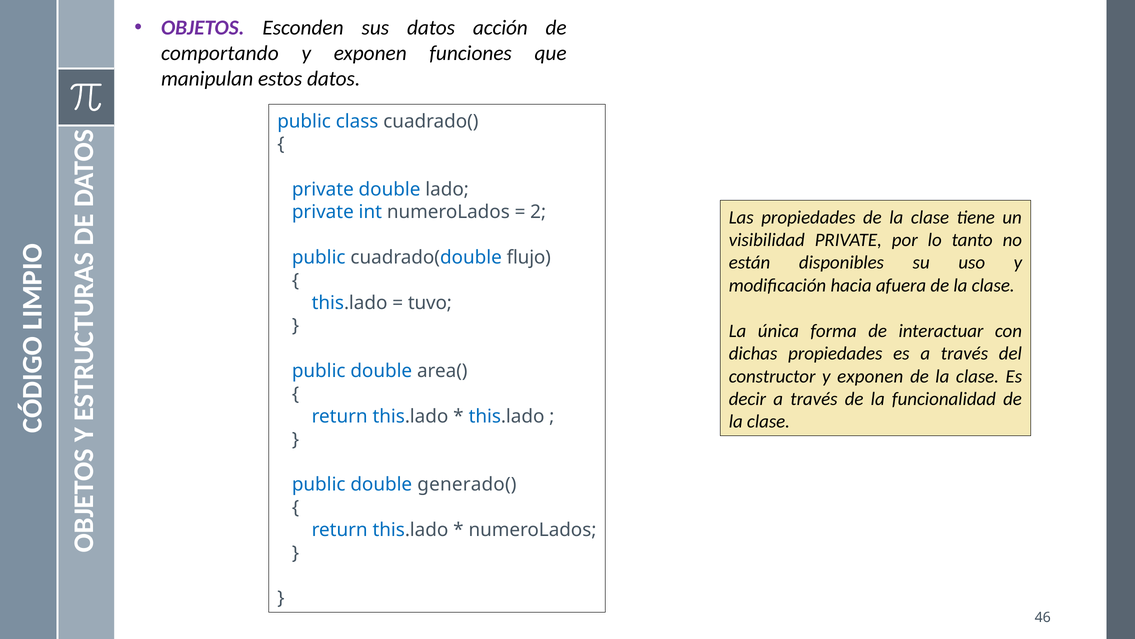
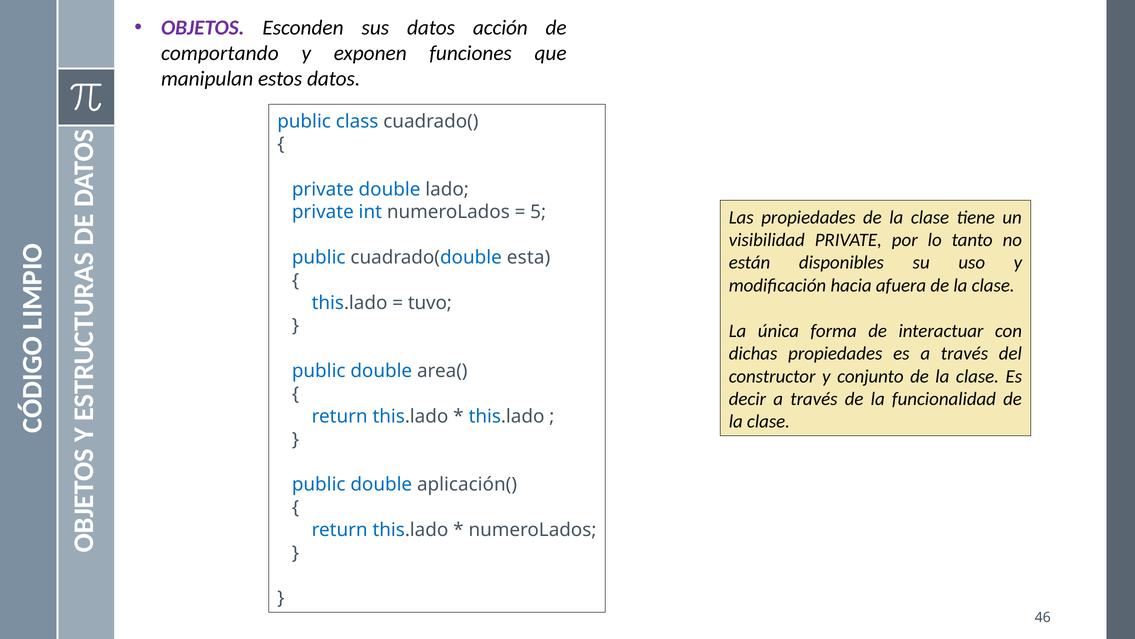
2: 2 -> 5
flujo: flujo -> esta
constructor y exponen: exponen -> conjunto
generado(: generado( -> aplicación(
